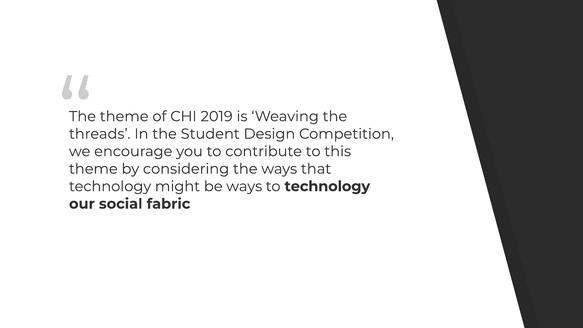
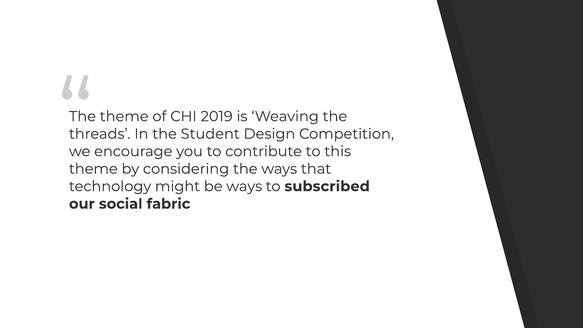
to technology: technology -> subscribed
